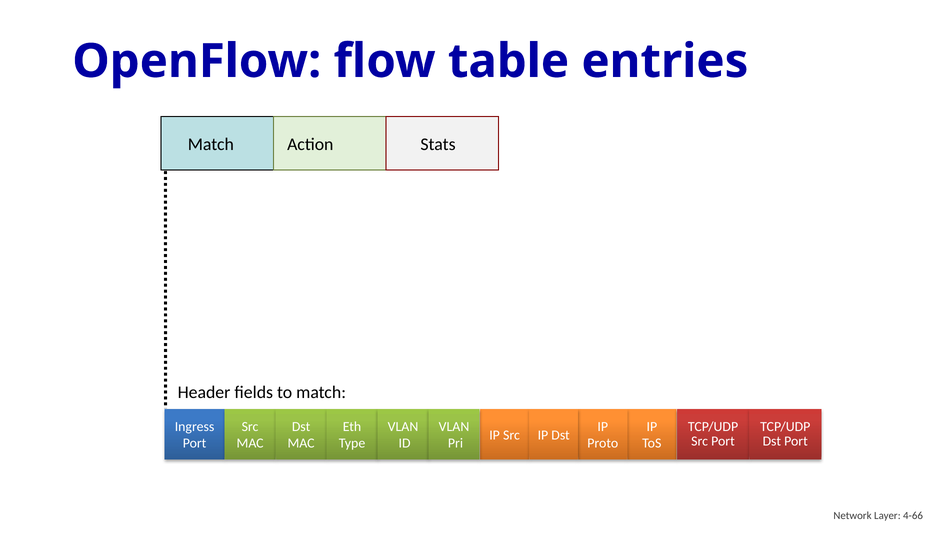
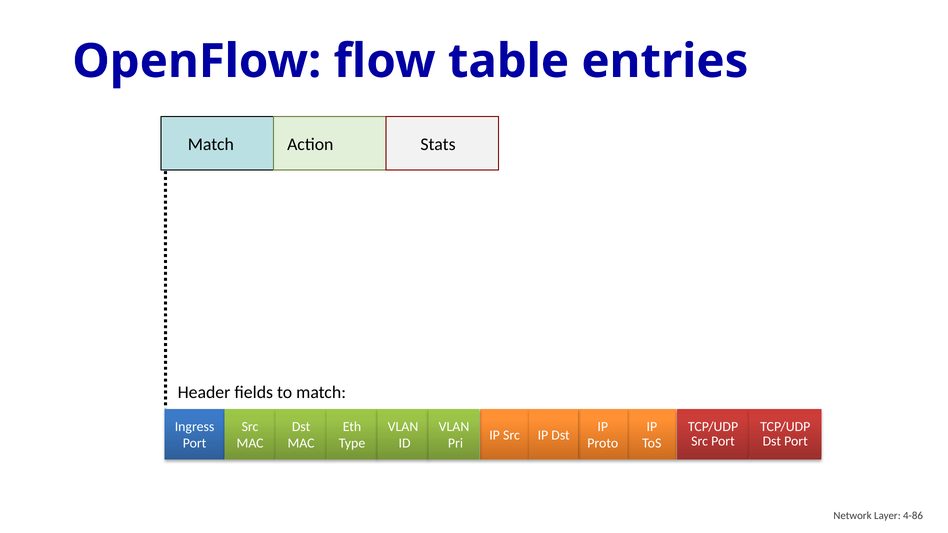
4-66: 4-66 -> 4-86
